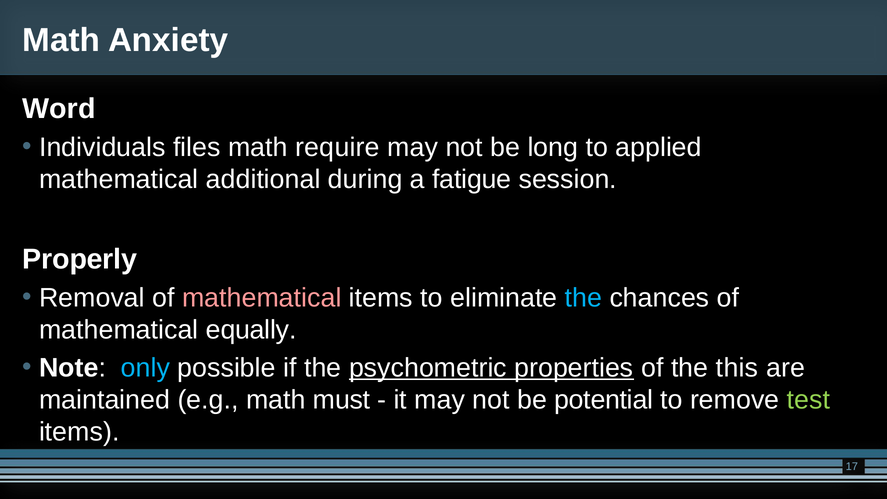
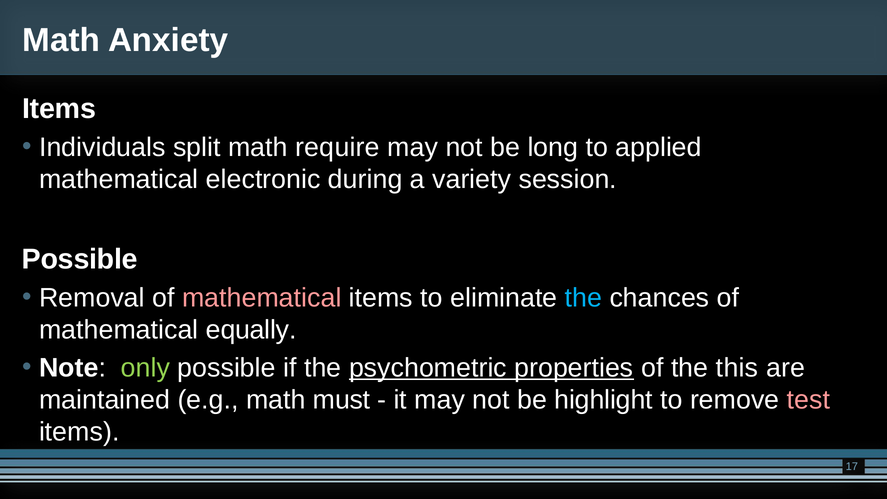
Word at (59, 109): Word -> Items
files: files -> split
additional: additional -> electronic
fatigue: fatigue -> variety
Properly at (80, 259): Properly -> Possible
only colour: light blue -> light green
potential: potential -> highlight
test colour: light green -> pink
